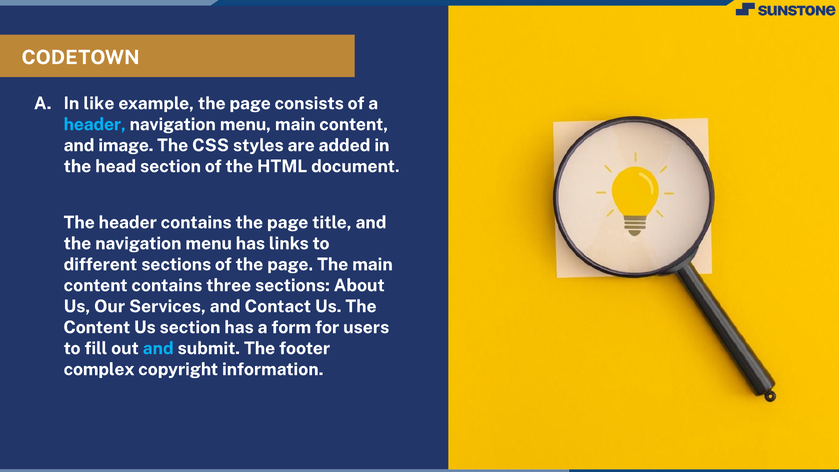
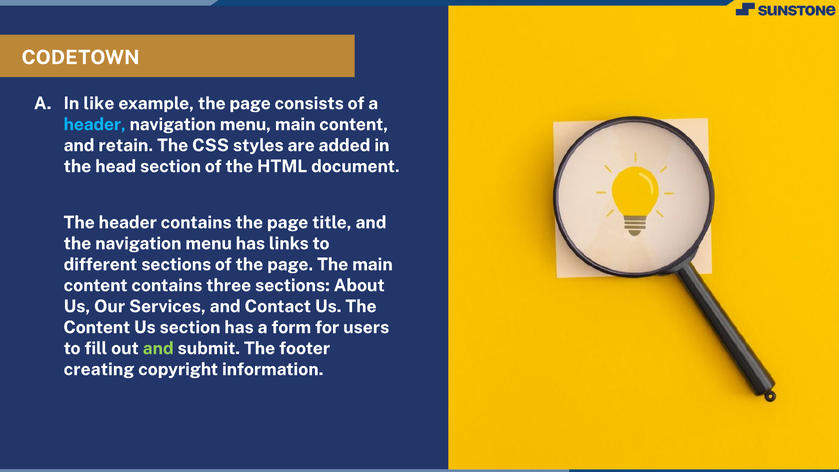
image: image -> retain
and at (158, 348) colour: light blue -> light green
complex: complex -> creating
